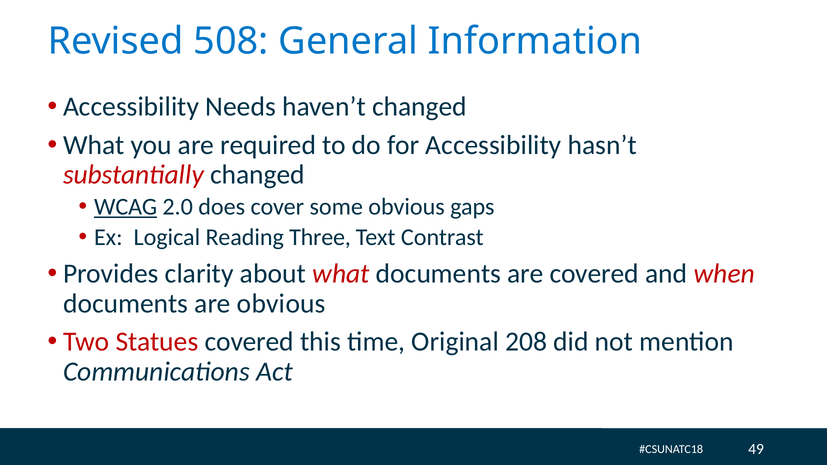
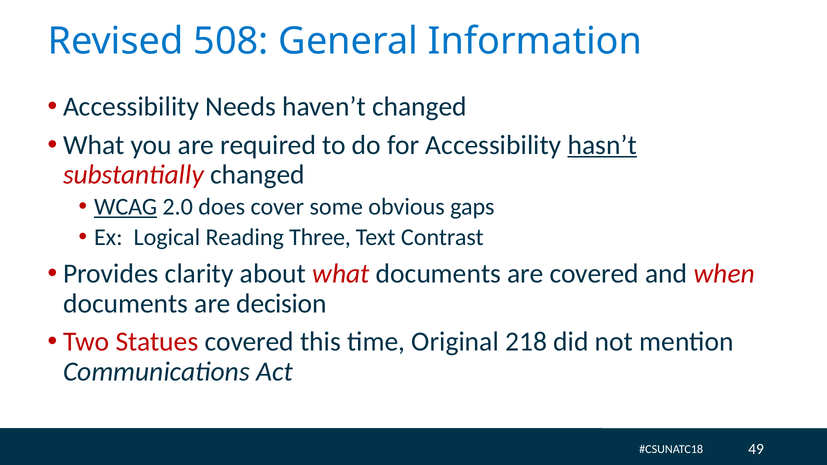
hasn’t underline: none -> present
are obvious: obvious -> decision
208: 208 -> 218
